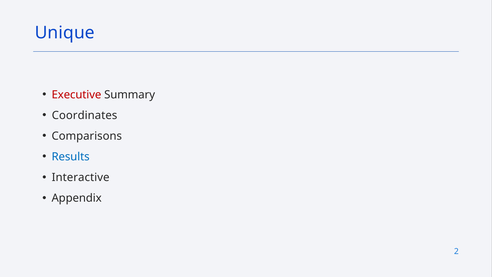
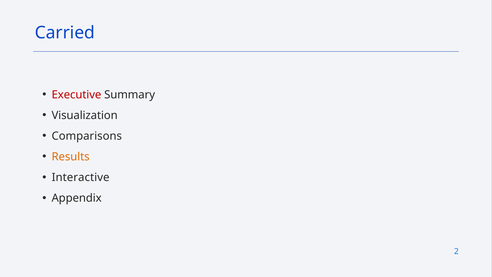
Unique: Unique -> Carried
Coordinates: Coordinates -> Visualization
Results colour: blue -> orange
